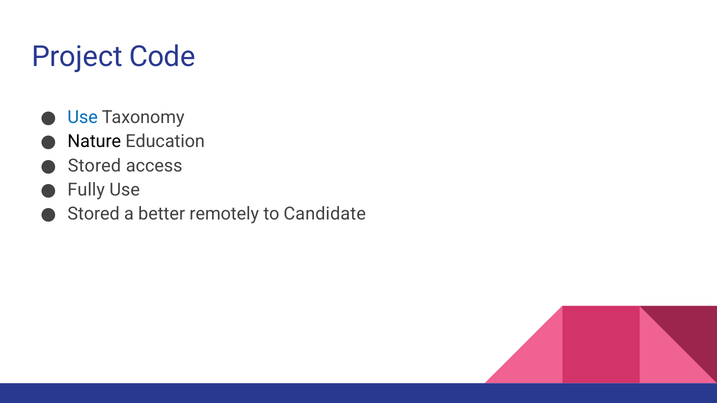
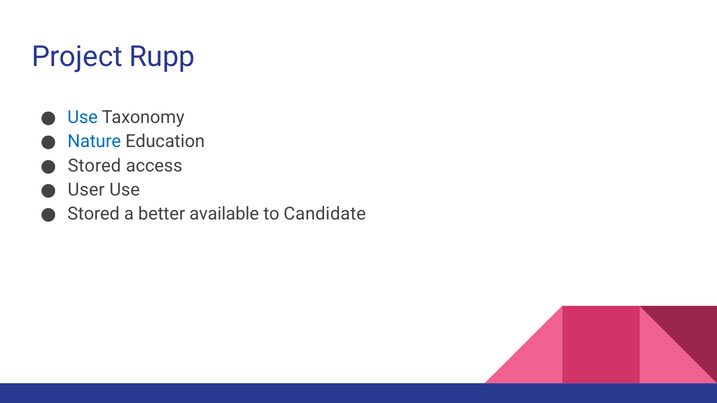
Code: Code -> Rupp
Nature colour: black -> blue
Fully: Fully -> User
remotely: remotely -> available
